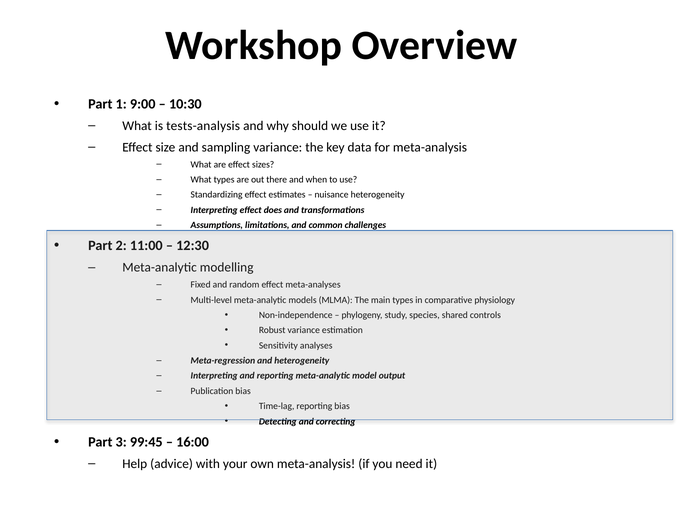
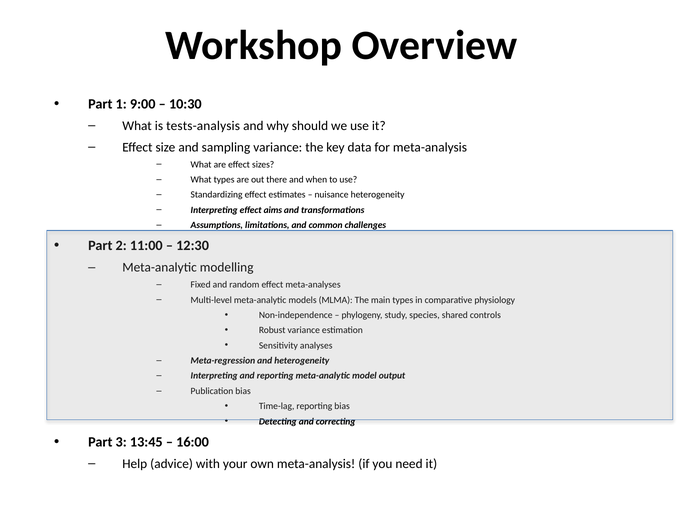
does: does -> aims
99:45: 99:45 -> 13:45
